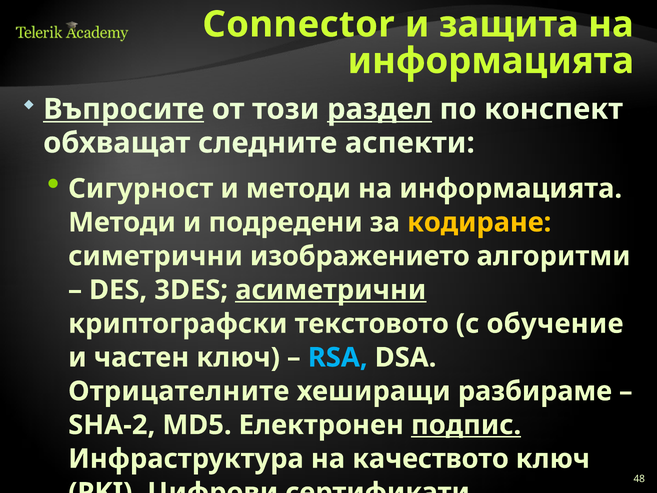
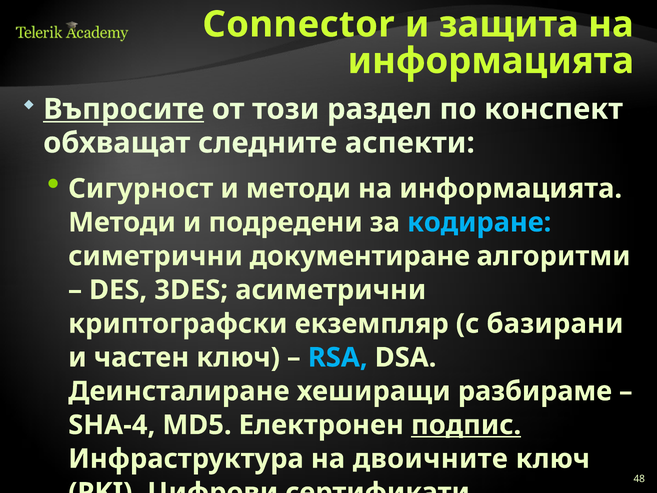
раздел underline: present -> none
кодиране colour: yellow -> light blue
изображението: изображението -> документиране
асиметрични underline: present -> none
текстовото: текстовото -> екземпляр
обучение: обучение -> базирани
Отрицателните: Отрицателните -> Деинсталиране
SHA-2: SHA-2 -> SHA-4
качеството: качеството -> двоичните
